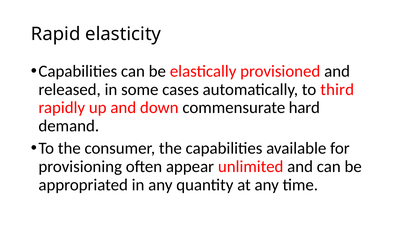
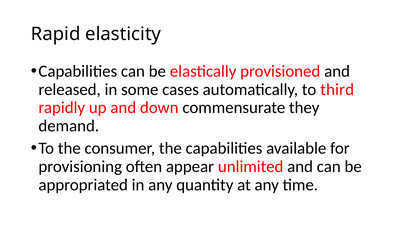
hard: hard -> they
